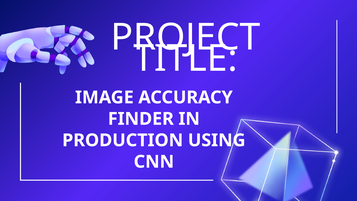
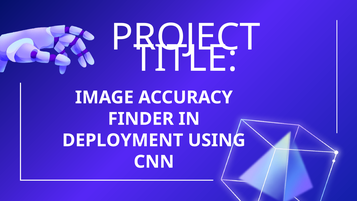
PRODUCTION: PRODUCTION -> DEPLOYMENT
